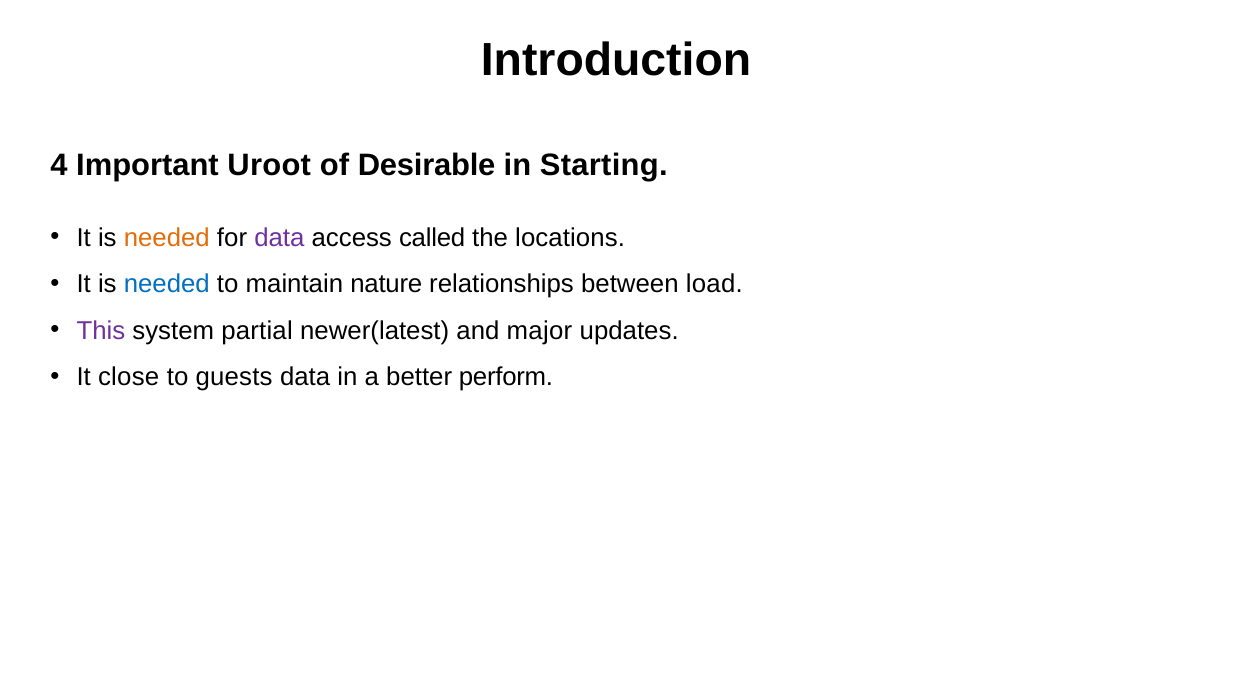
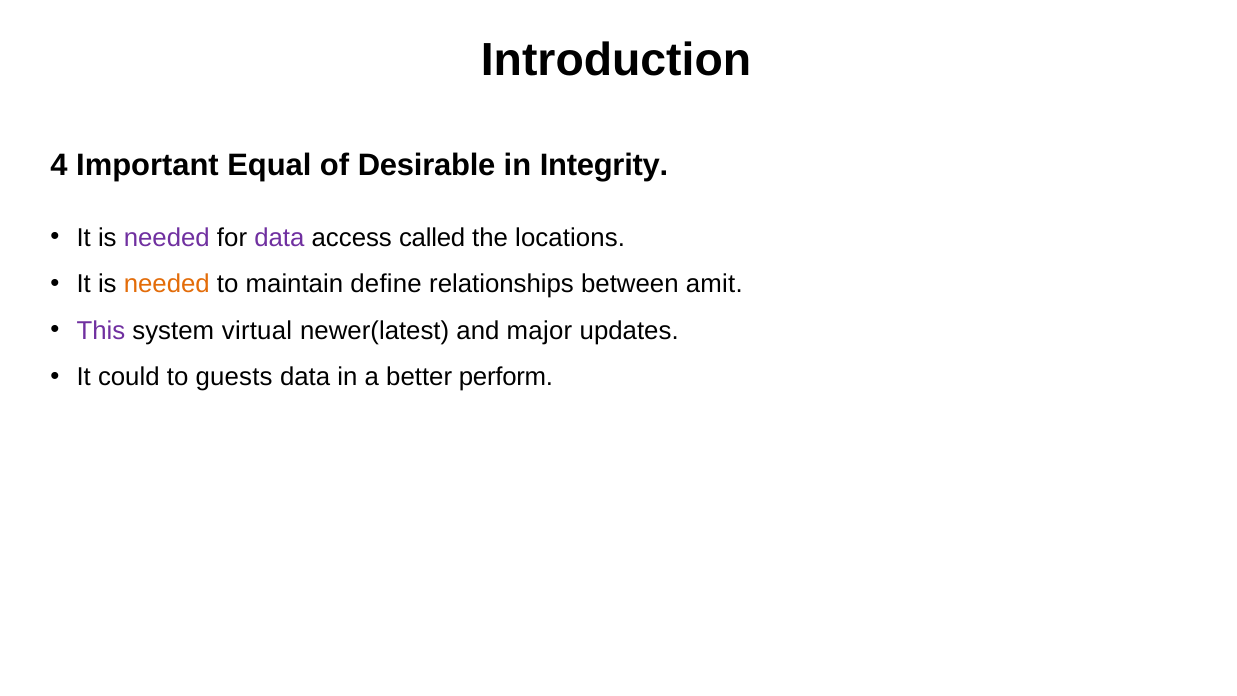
Uroot: Uroot -> Equal
Starting: Starting -> Integrity
needed at (167, 238) colour: orange -> purple
needed at (167, 284) colour: blue -> orange
nature: nature -> define
load: load -> amit
partial: partial -> virtual
close: close -> could
